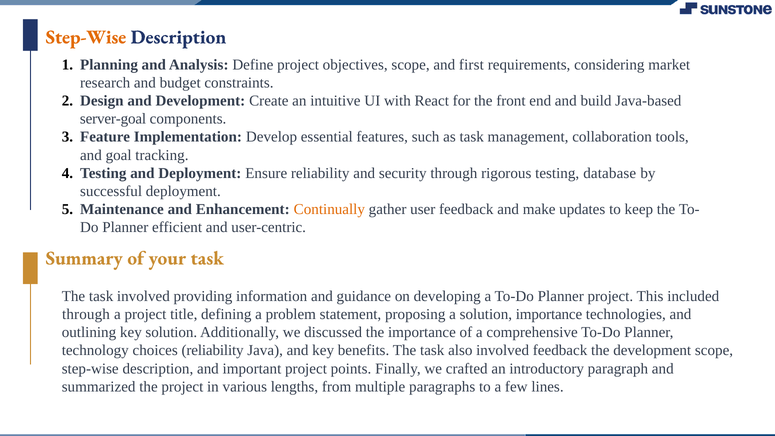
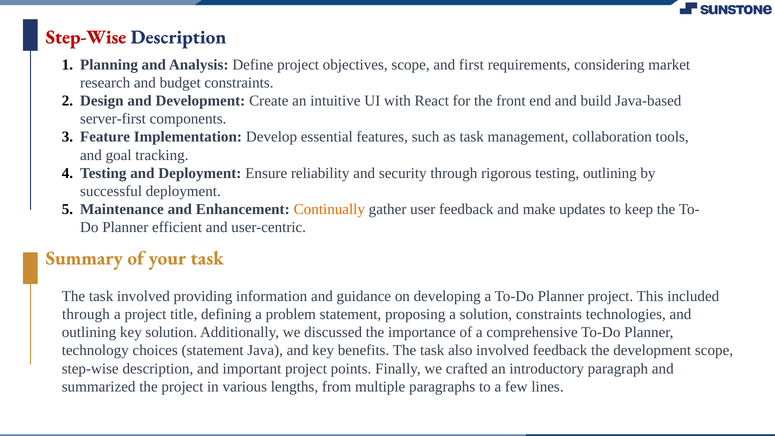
Step-Wise at (86, 37) colour: orange -> red
server-goal: server-goal -> server-first
testing database: database -> outlining
solution importance: importance -> constraints
choices reliability: reliability -> statement
